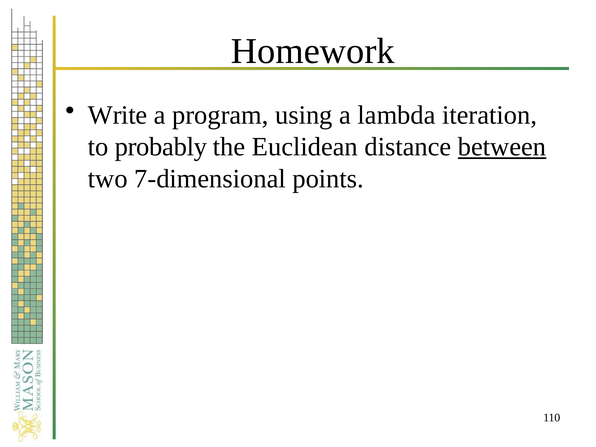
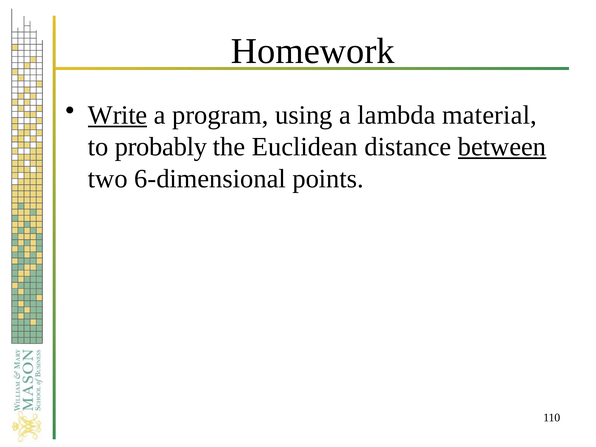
Write underline: none -> present
iteration: iteration -> material
7-dimensional: 7-dimensional -> 6-dimensional
